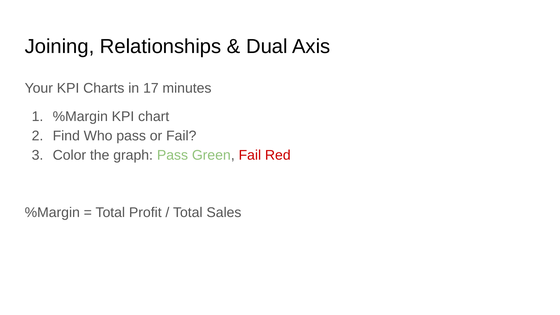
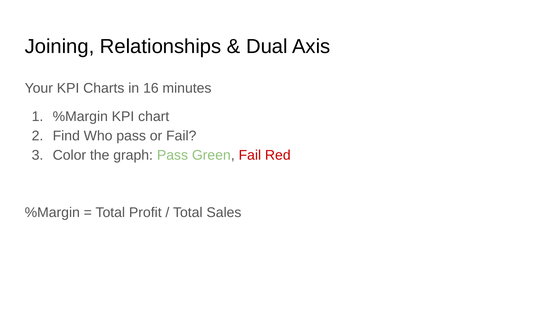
17: 17 -> 16
